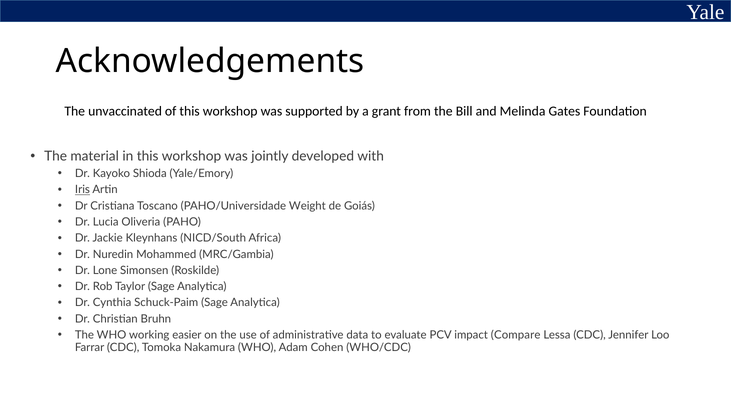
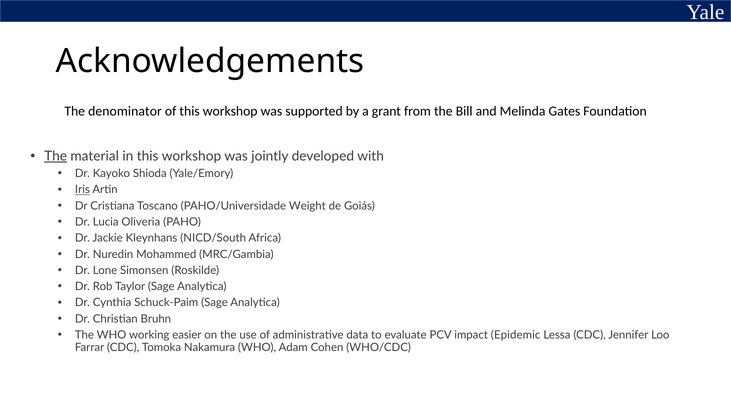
unvaccinated: unvaccinated -> denominator
The at (56, 156) underline: none -> present
Compare: Compare -> Epidemic
